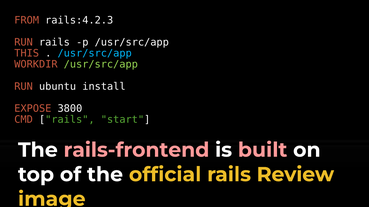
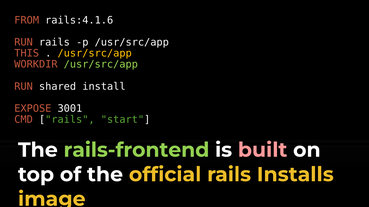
rails:4.2.3: rails:4.2.3 -> rails:4.1.6
/usr/src/app at (95, 53) colour: light blue -> yellow
ubuntu: ubuntu -> shared
3800: 3800 -> 3001
rails-frontend colour: pink -> light green
Review: Review -> Installs
